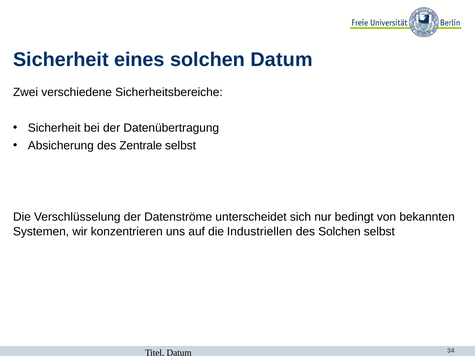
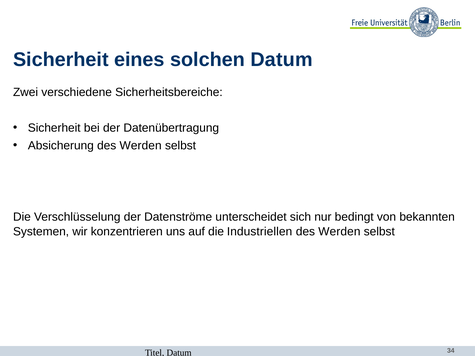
Absicherung des Zentrale: Zentrale -> Werden
Solchen at (339, 232): Solchen -> Werden
